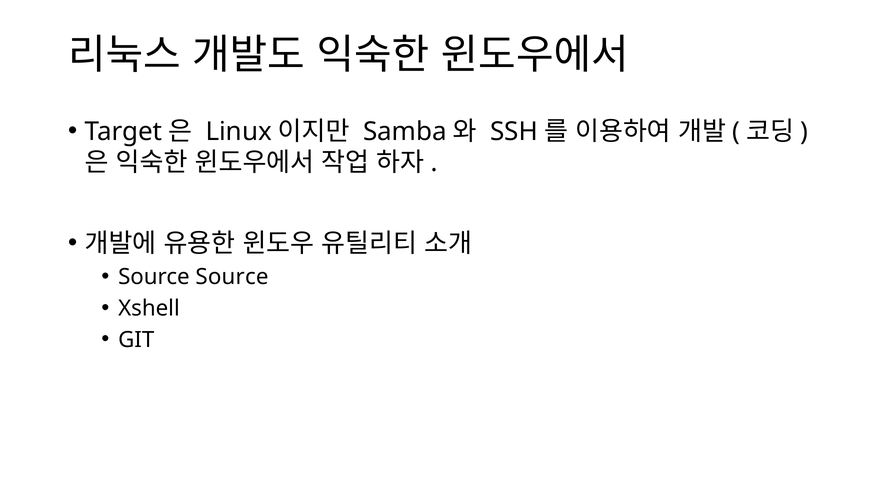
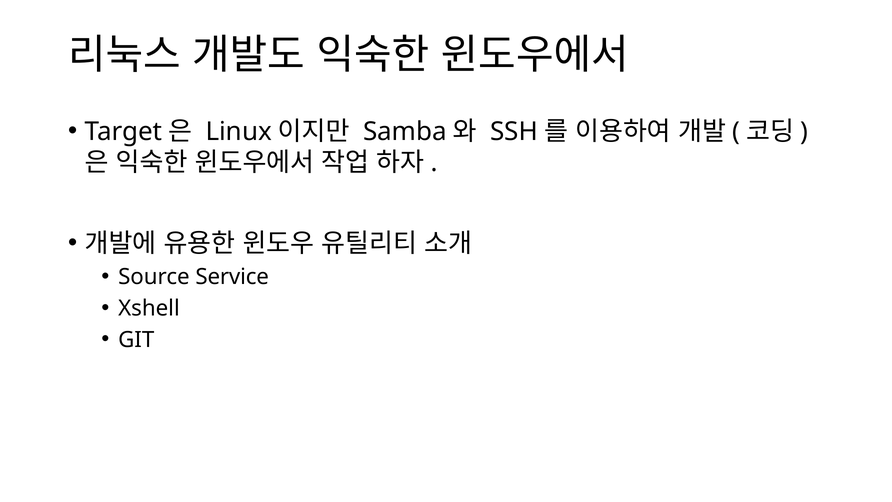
Source Source: Source -> Service
